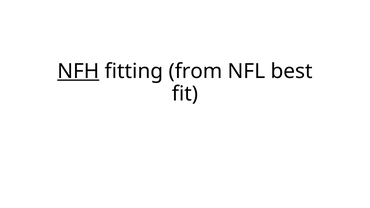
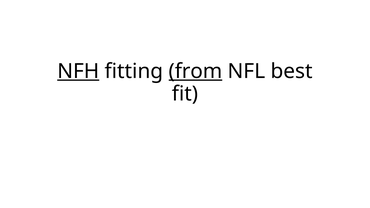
from underline: none -> present
